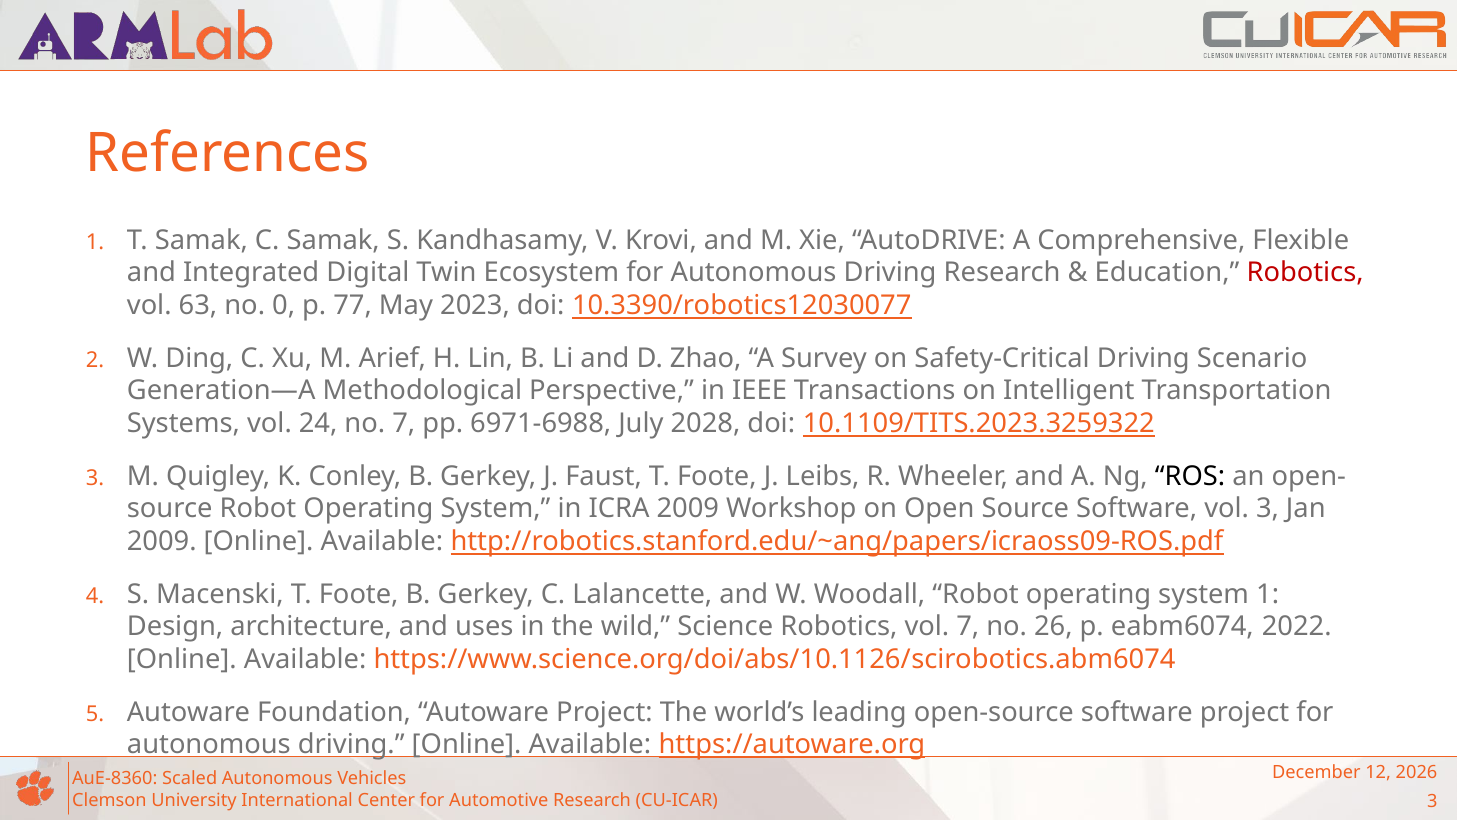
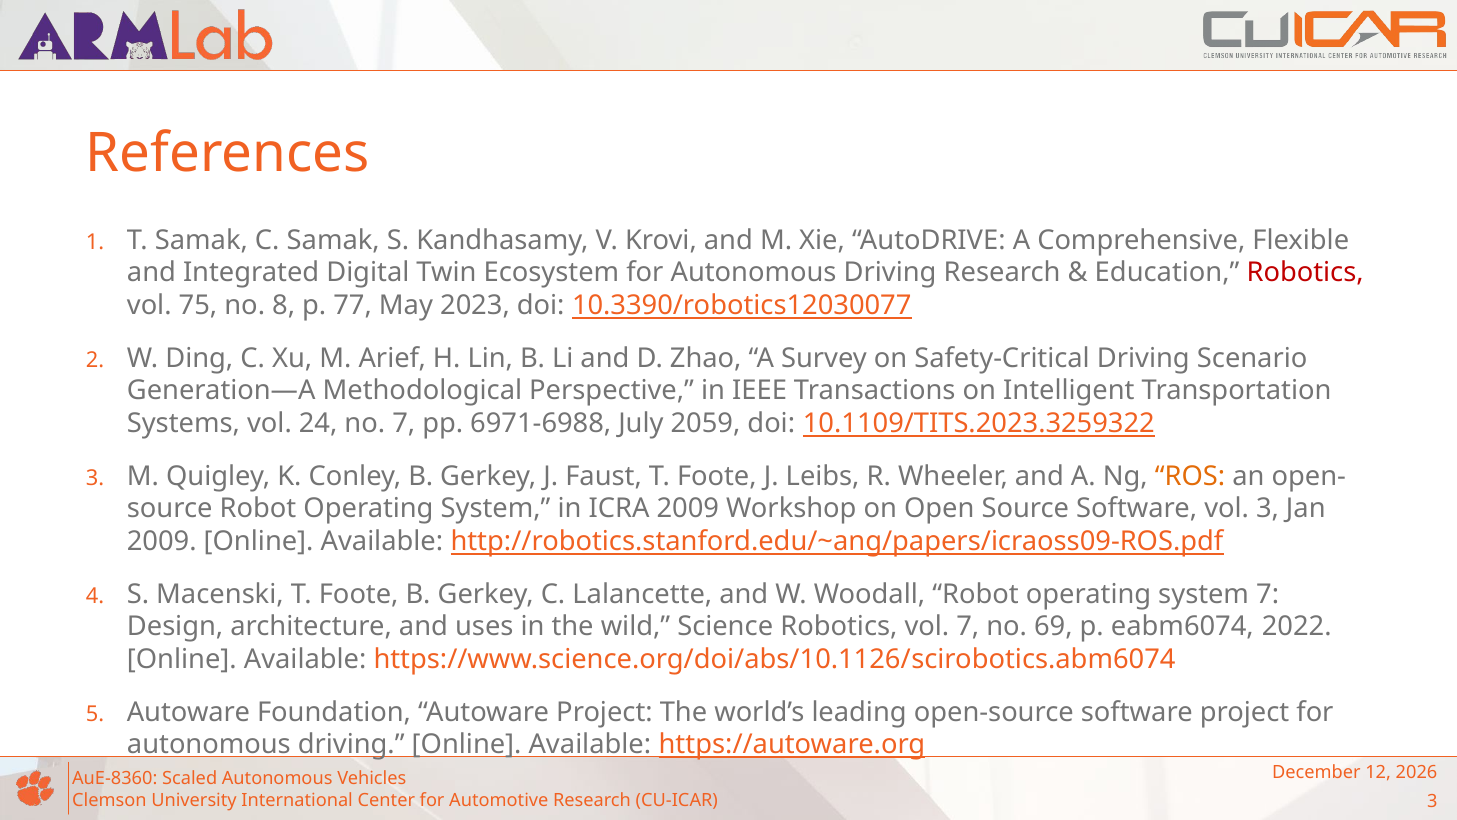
63: 63 -> 75
0: 0 -> 8
2028: 2028 -> 2059
ROS colour: black -> orange
system 1: 1 -> 7
26: 26 -> 69
